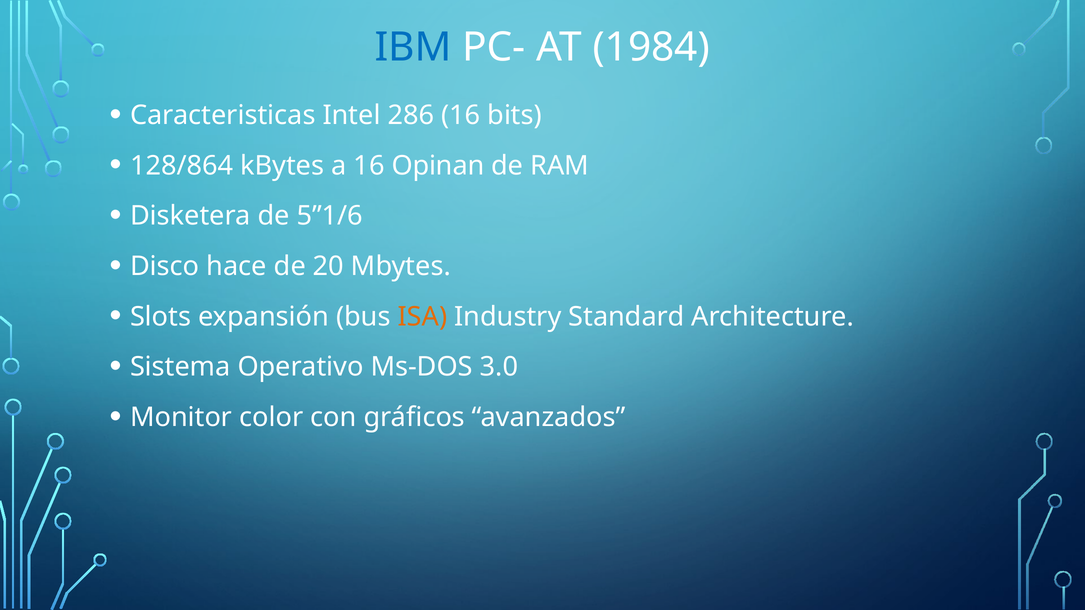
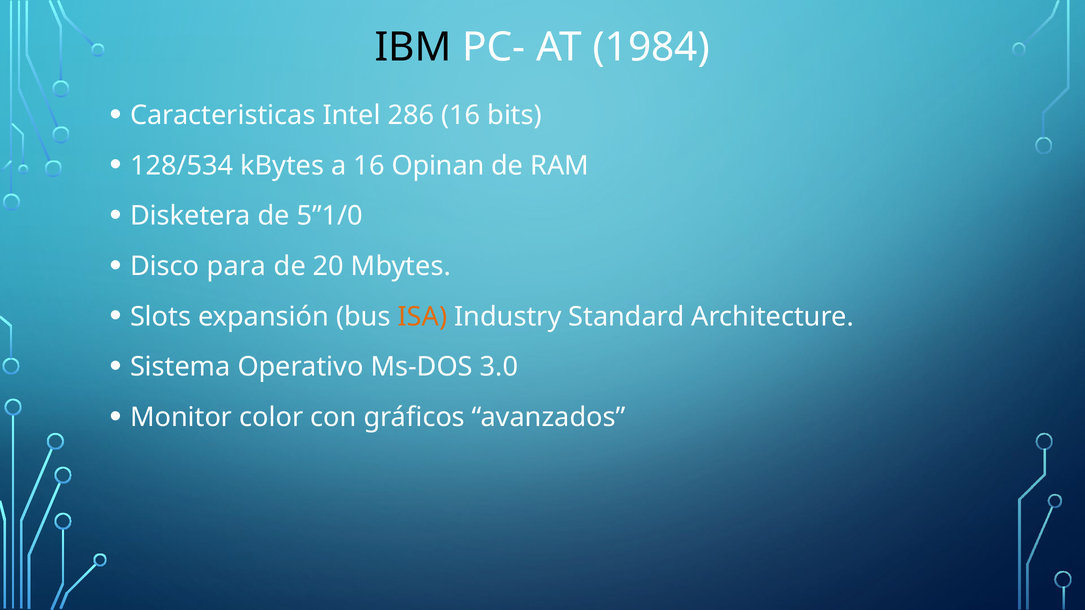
IBM colour: blue -> black
128/864: 128/864 -> 128/534
5”1/6: 5”1/6 -> 5”1/0
hace: hace -> para
